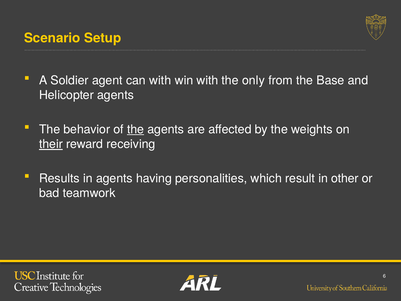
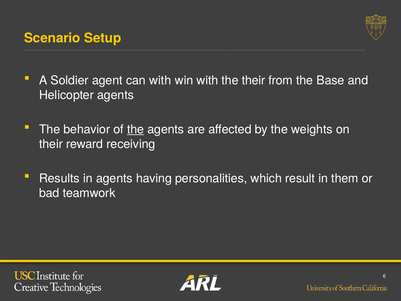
the only: only -> their
their at (51, 144) underline: present -> none
other: other -> them
